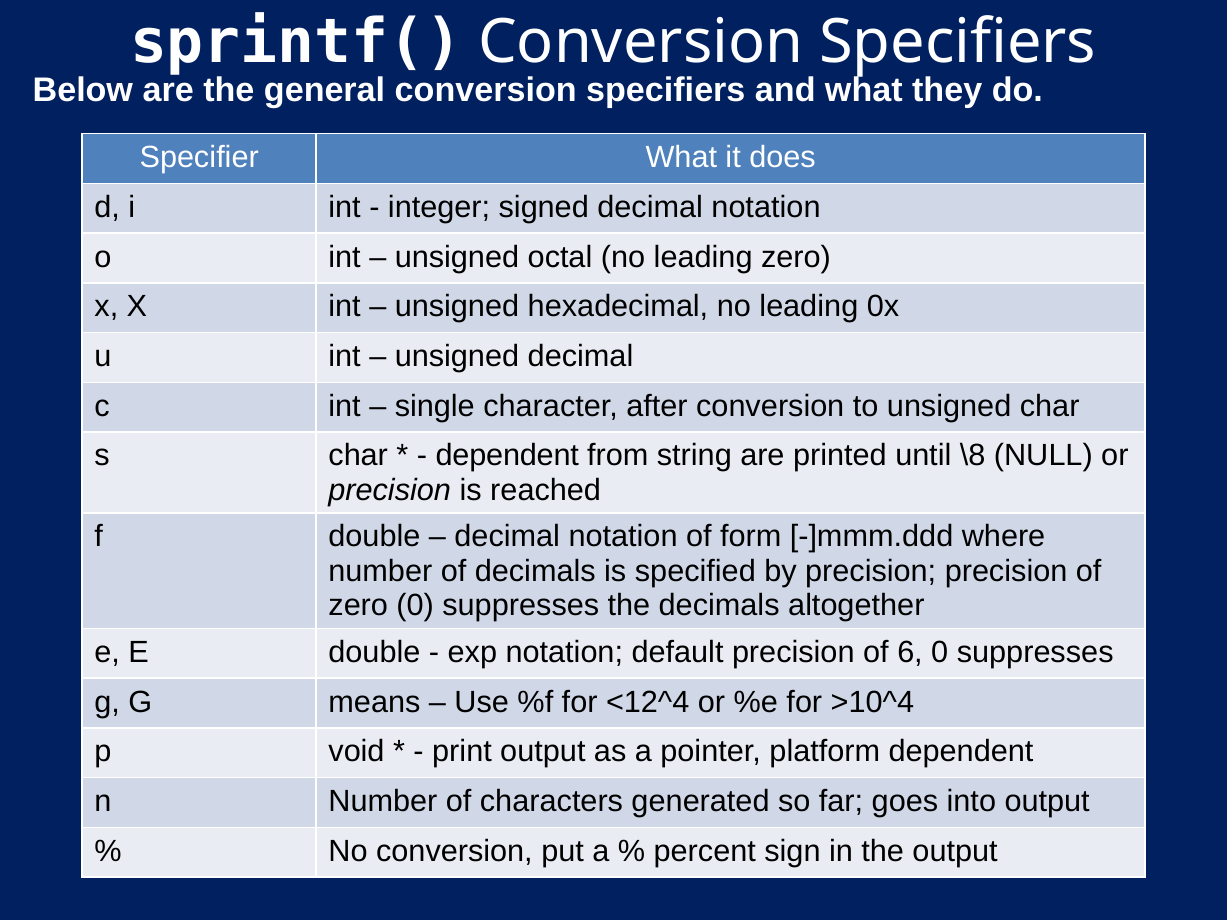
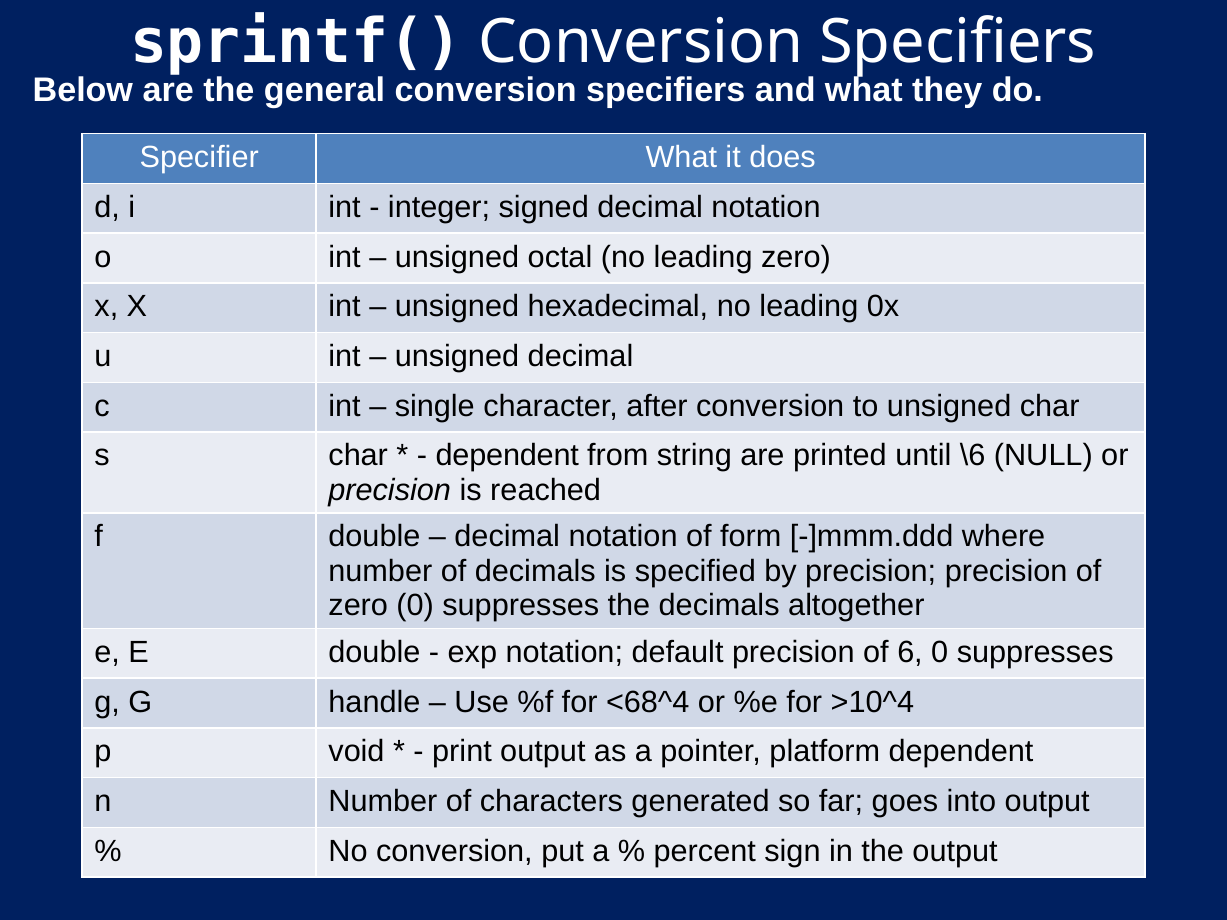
\8: \8 -> \6
means: means -> handle
<12^4: <12^4 -> <68^4
